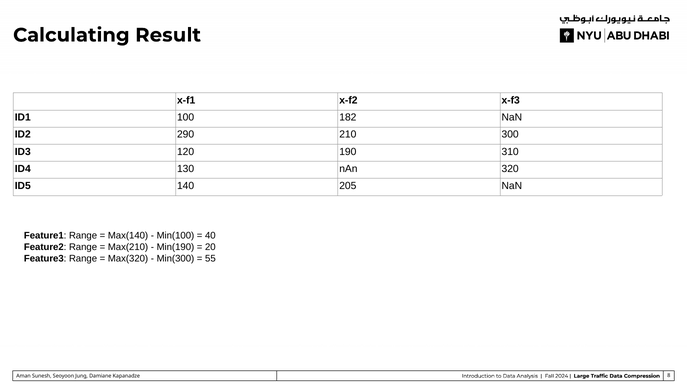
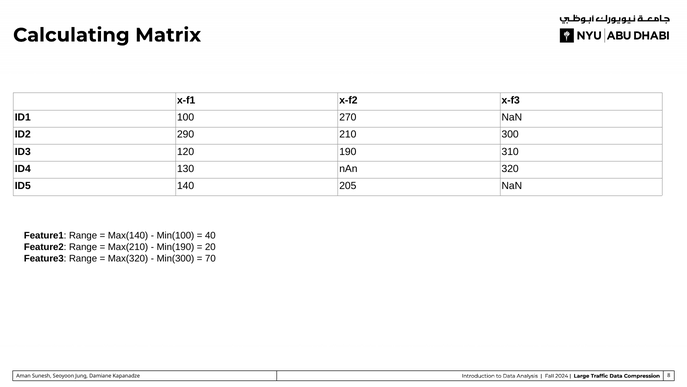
Result: Result -> Matrix
182: 182 -> 270
55: 55 -> 70
